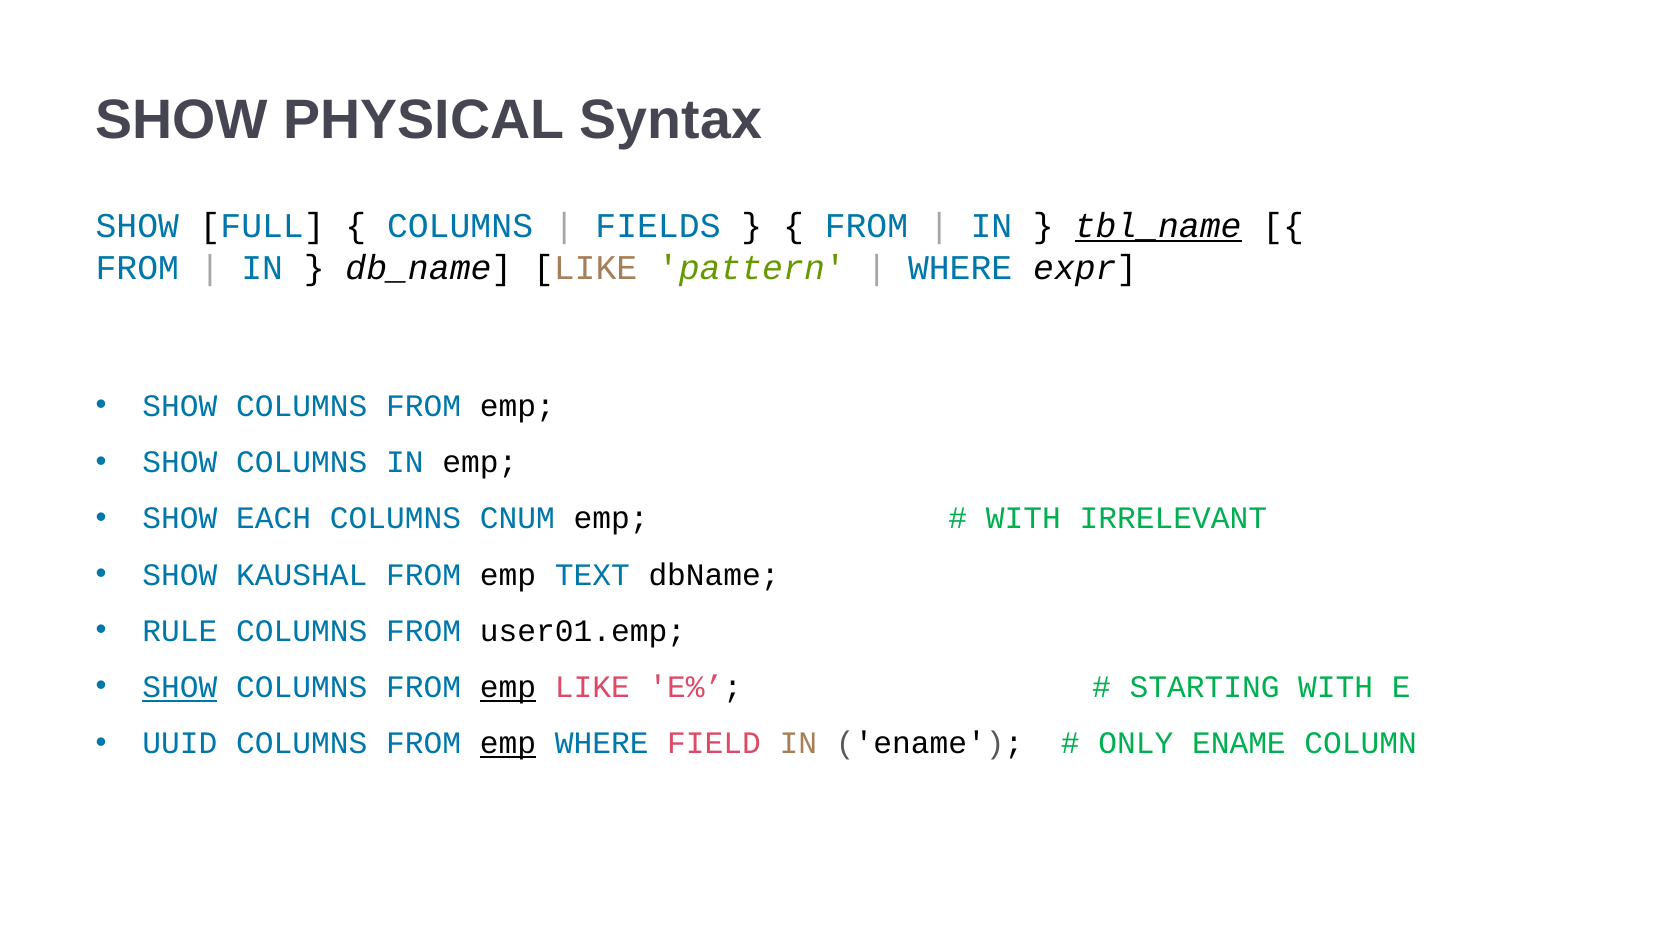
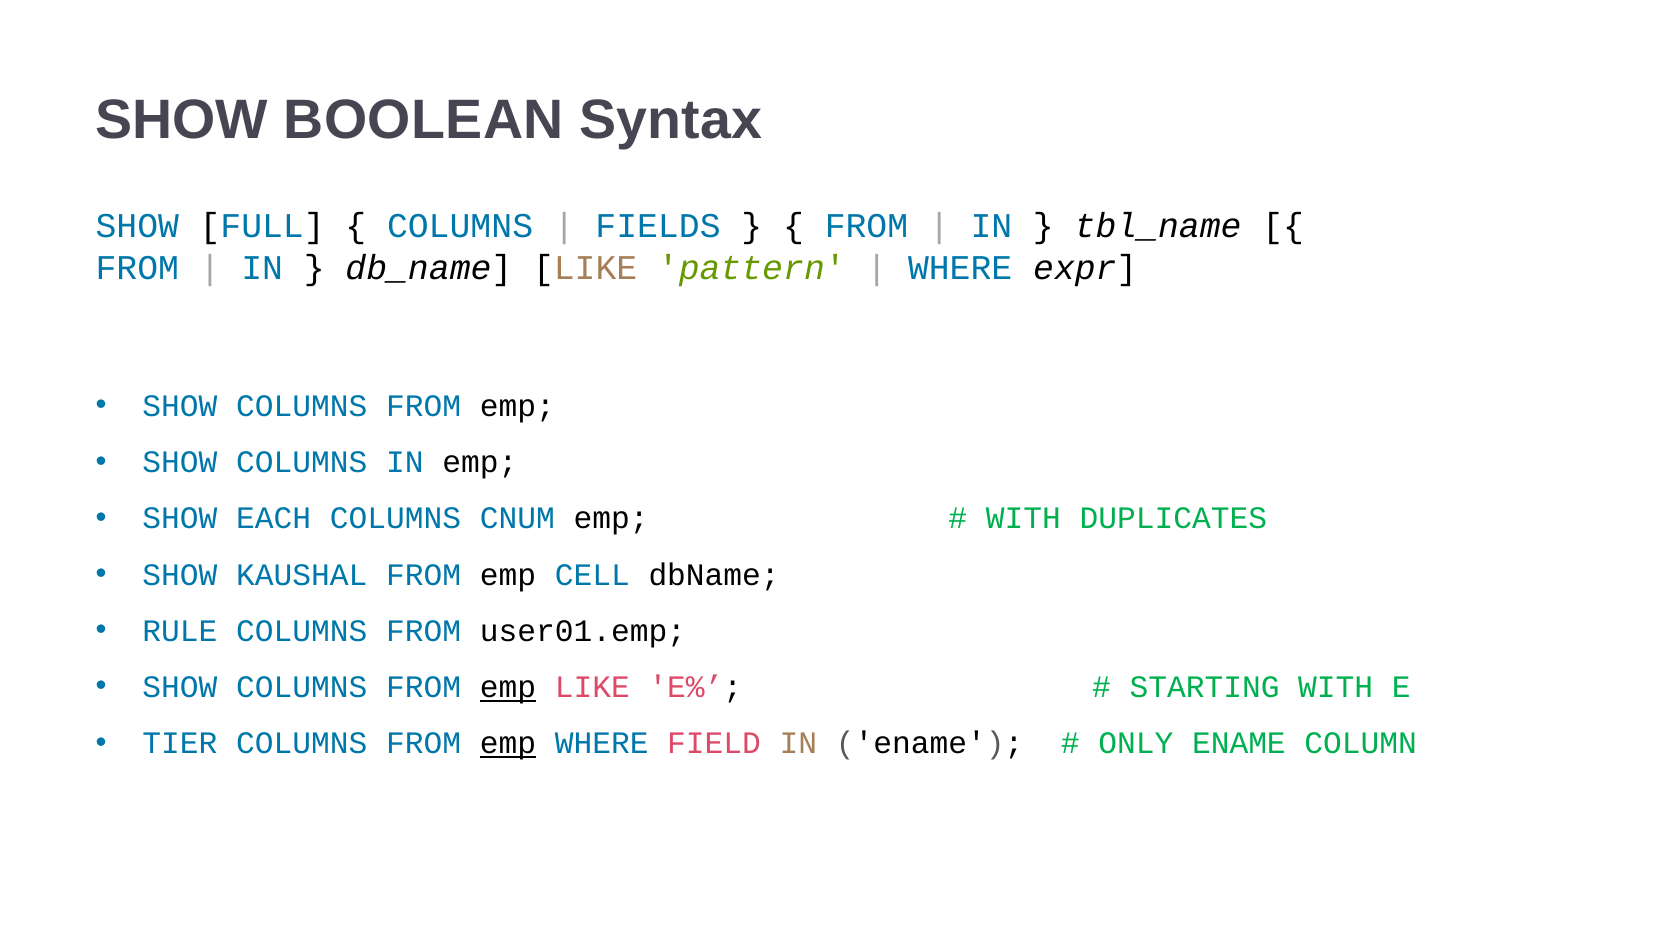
PHYSICAL: PHYSICAL -> BOOLEAN
tbl_name underline: present -> none
IRRELEVANT: IRRELEVANT -> DUPLICATES
TEXT: TEXT -> CELL
SHOW at (180, 687) underline: present -> none
UUID: UUID -> TIER
